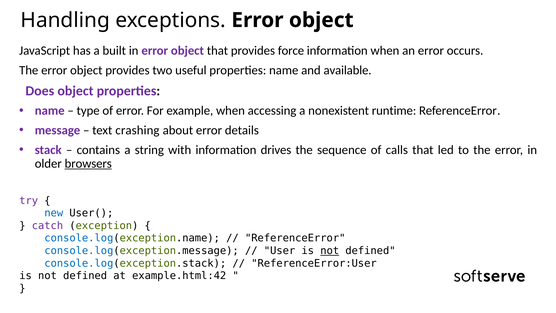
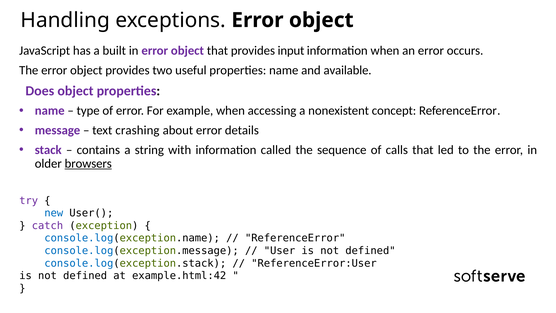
force: force -> input
runtime: runtime -> concept
drives: drives -> called
not at (330, 251) underline: present -> none
